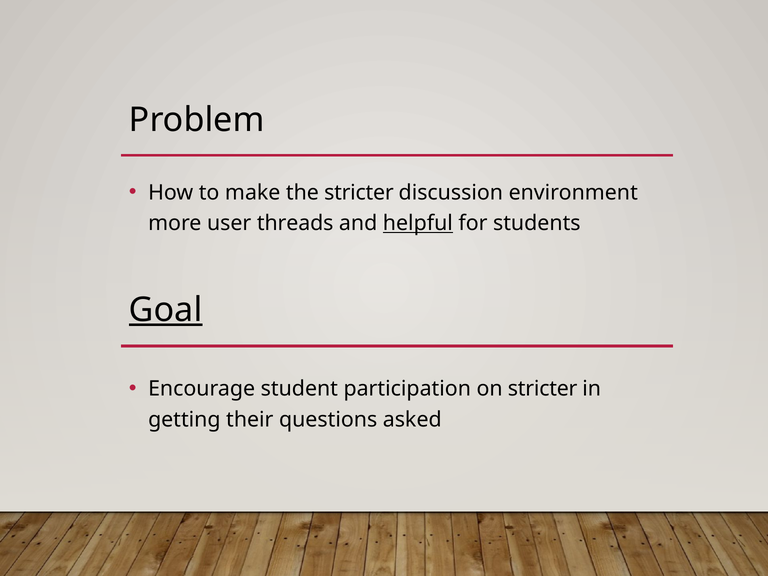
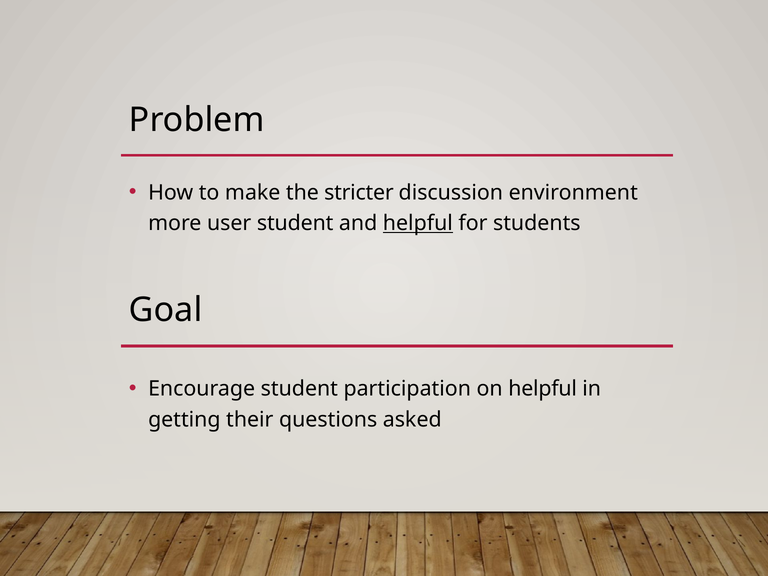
user threads: threads -> student
Goal underline: present -> none
on stricter: stricter -> helpful
